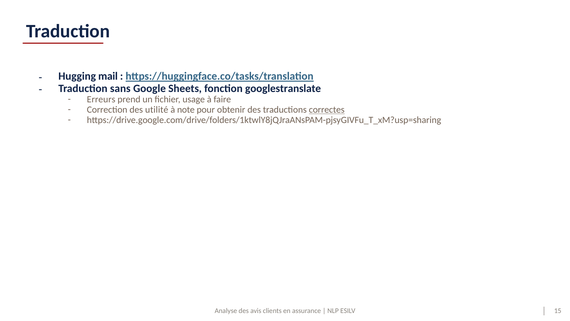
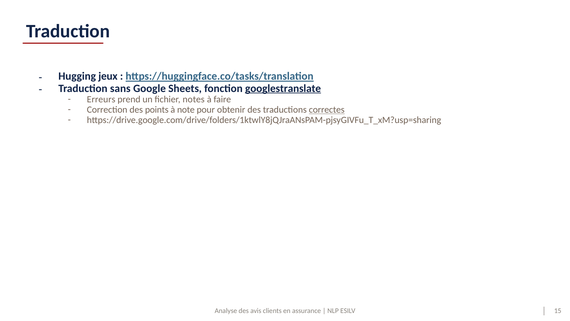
mail: mail -> jeux
googlestranslate underline: none -> present
usage: usage -> notes
utilité: utilité -> points
